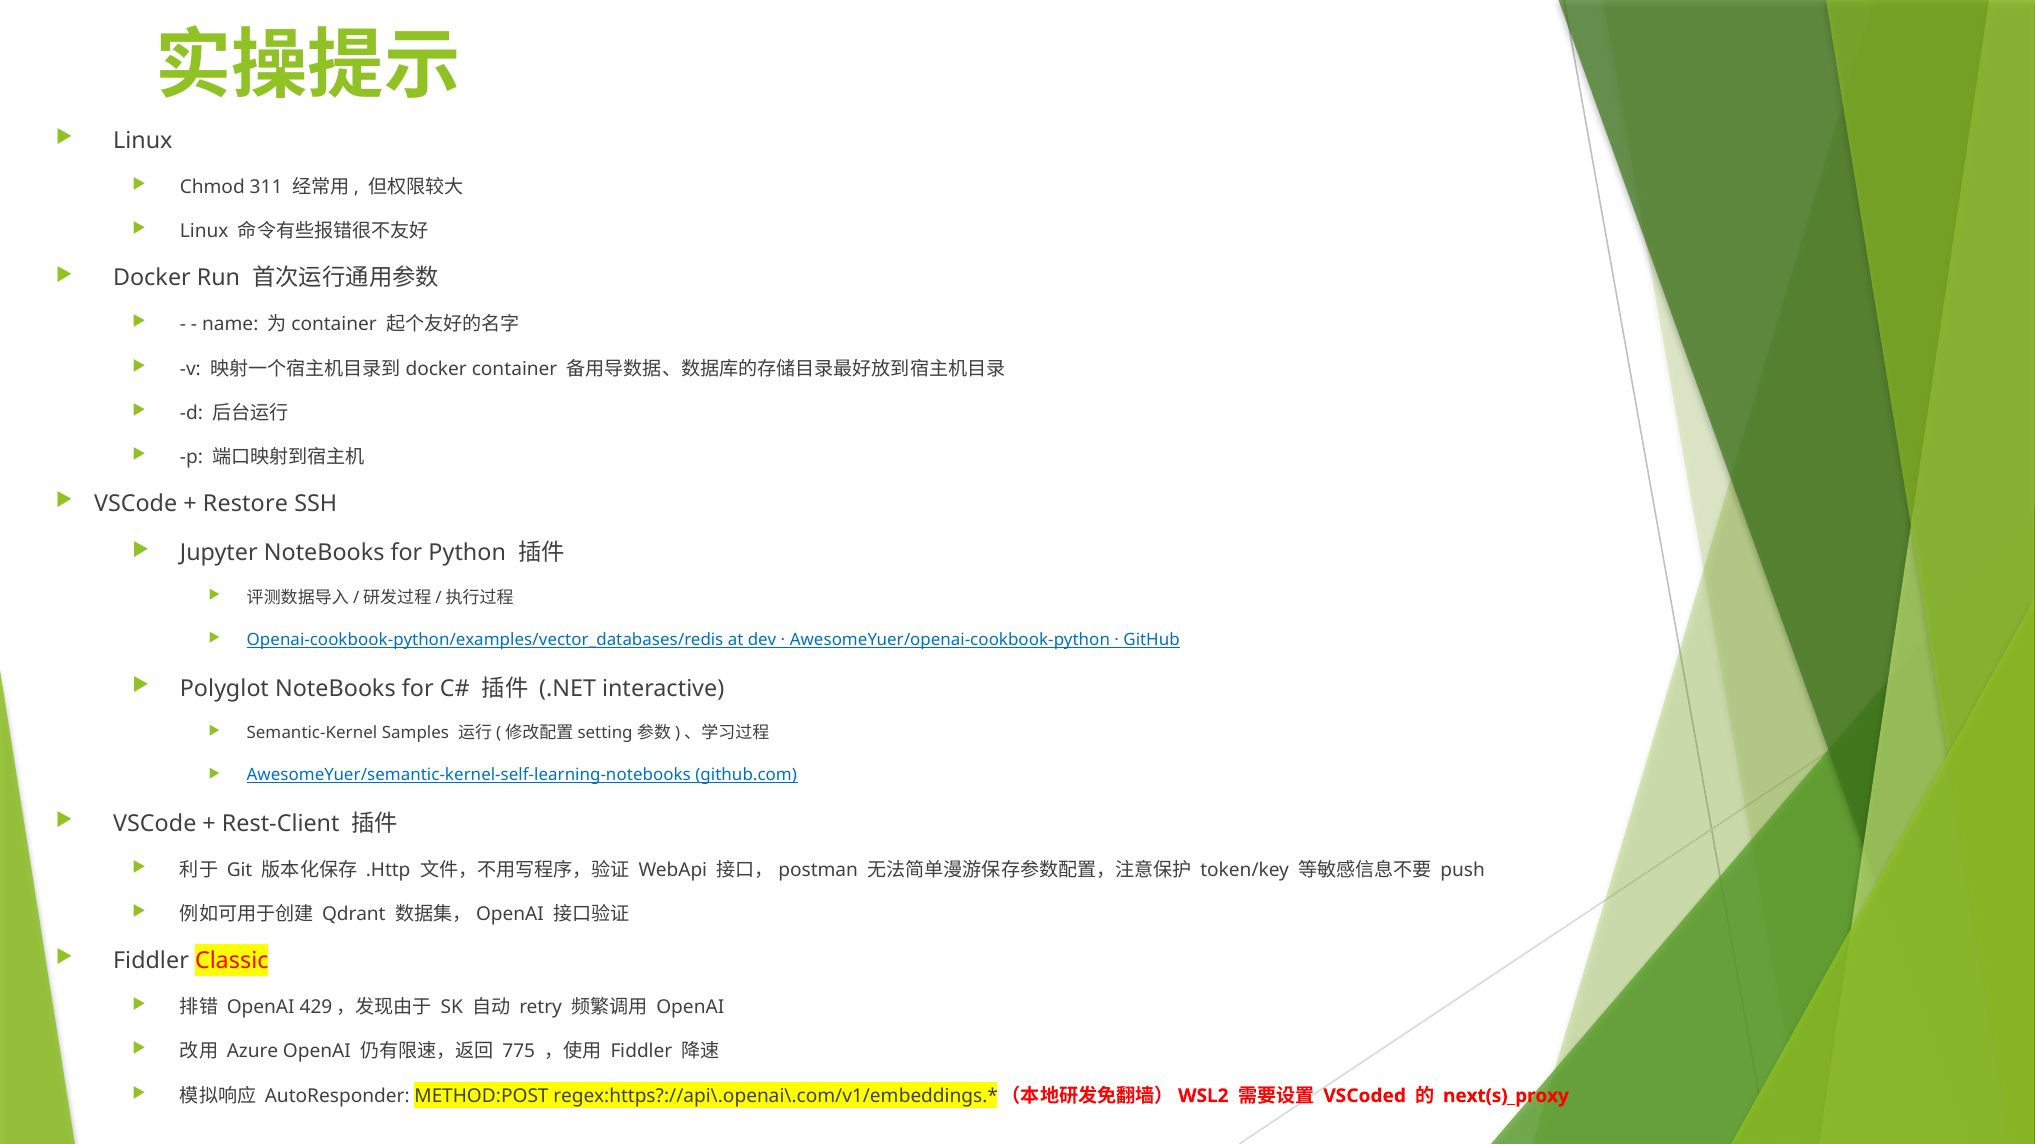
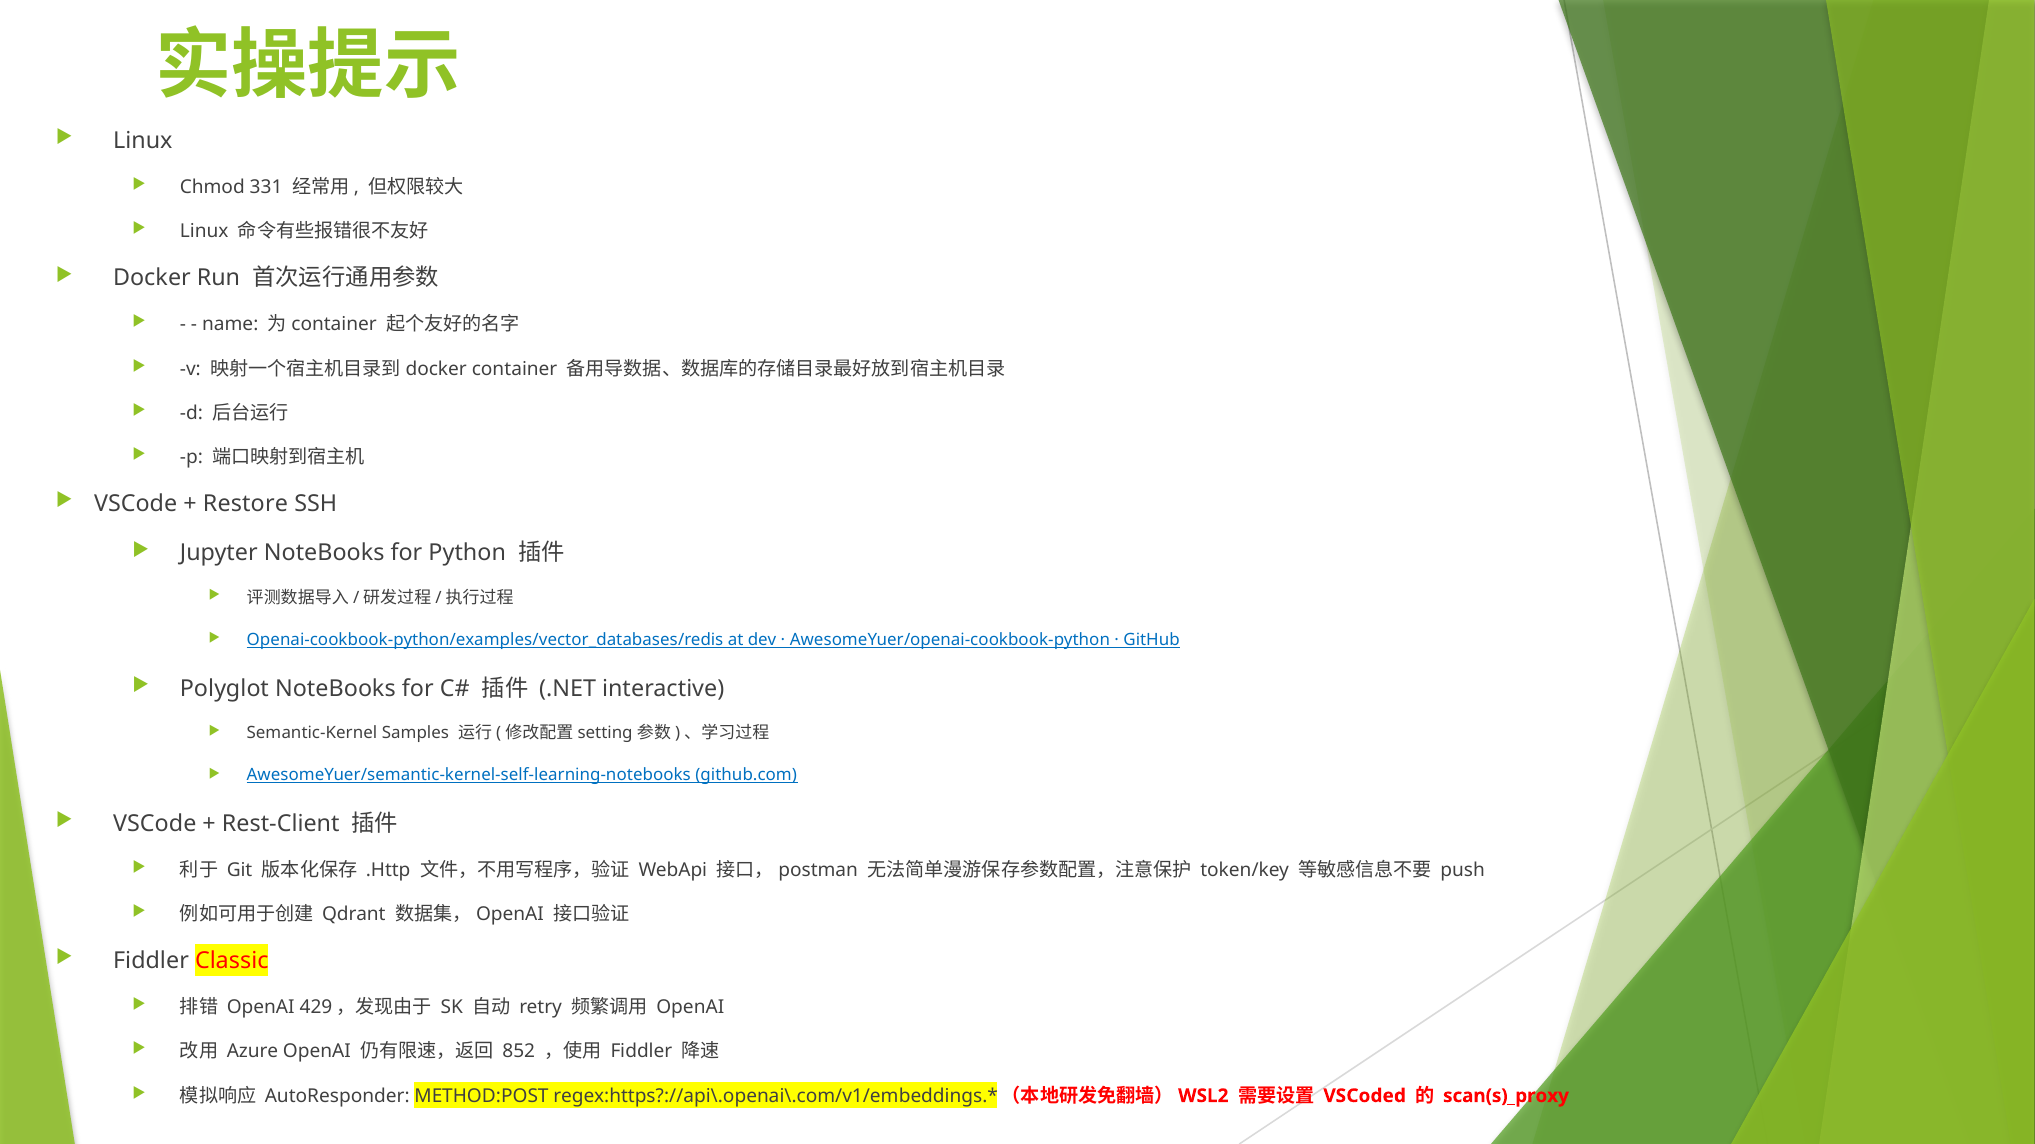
311: 311 -> 331
775: 775 -> 852
next(s)_proxy: next(s)_proxy -> scan(s)_proxy
